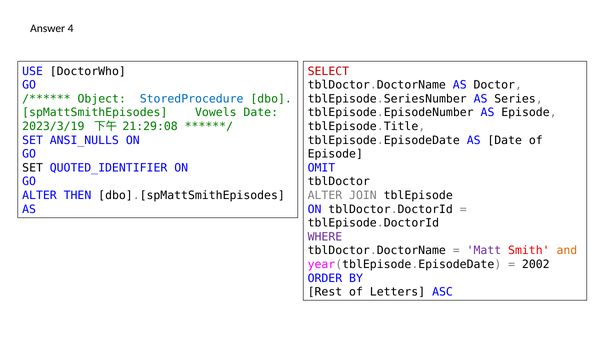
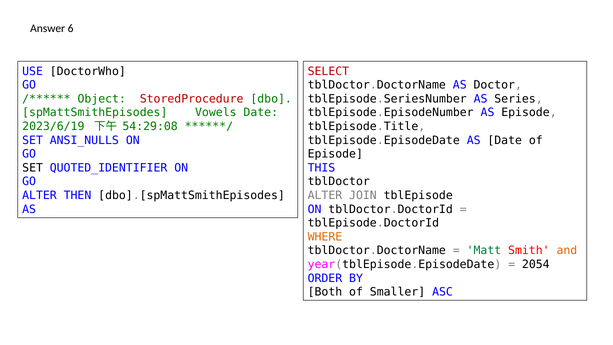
4: 4 -> 6
StoredProcedure colour: blue -> red
2023/3/19: 2023/3/19 -> 2023/6/19
21:29:08: 21:29:08 -> 54:29:08
OMIT: OMIT -> THIS
WHERE colour: purple -> orange
Matt colour: purple -> green
2002: 2002 -> 2054
Rest: Rest -> Both
Letters: Letters -> Smaller
